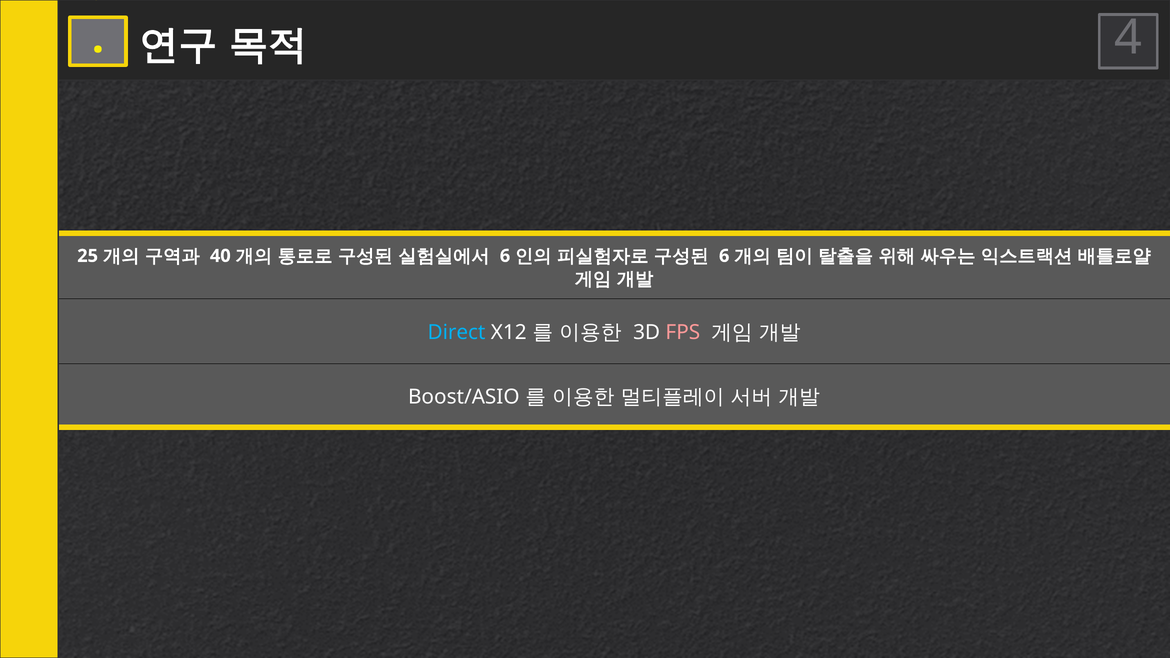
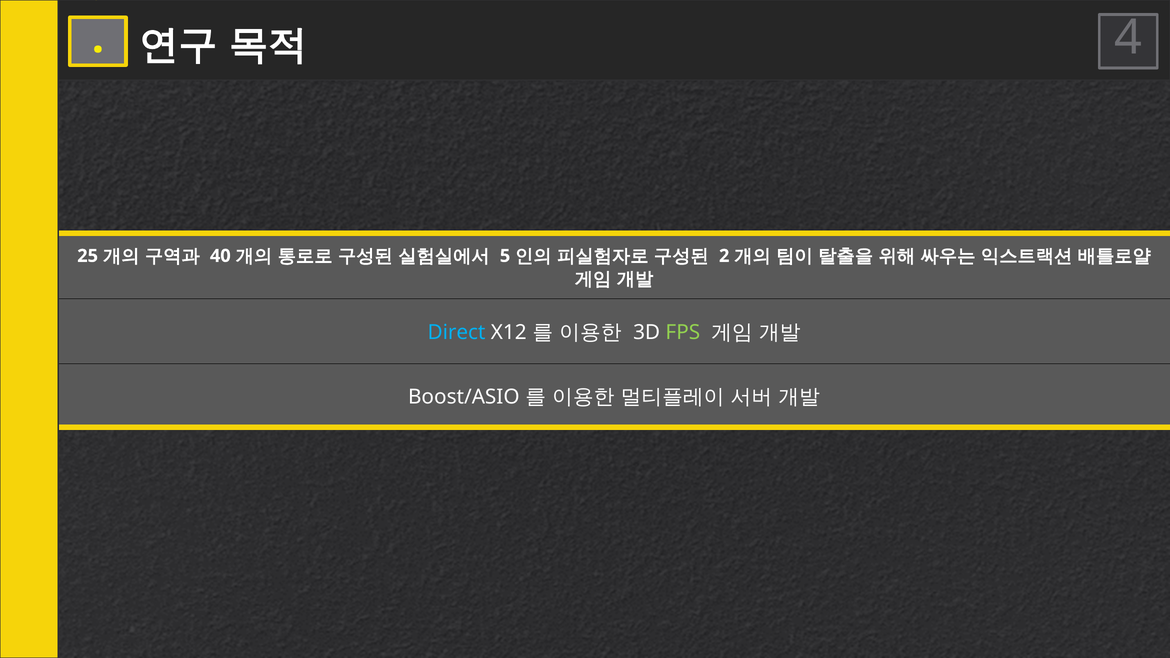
6 at (505, 256): 6 -> 5
6 at (724, 256): 6 -> 2
FPS colour: pink -> light green
